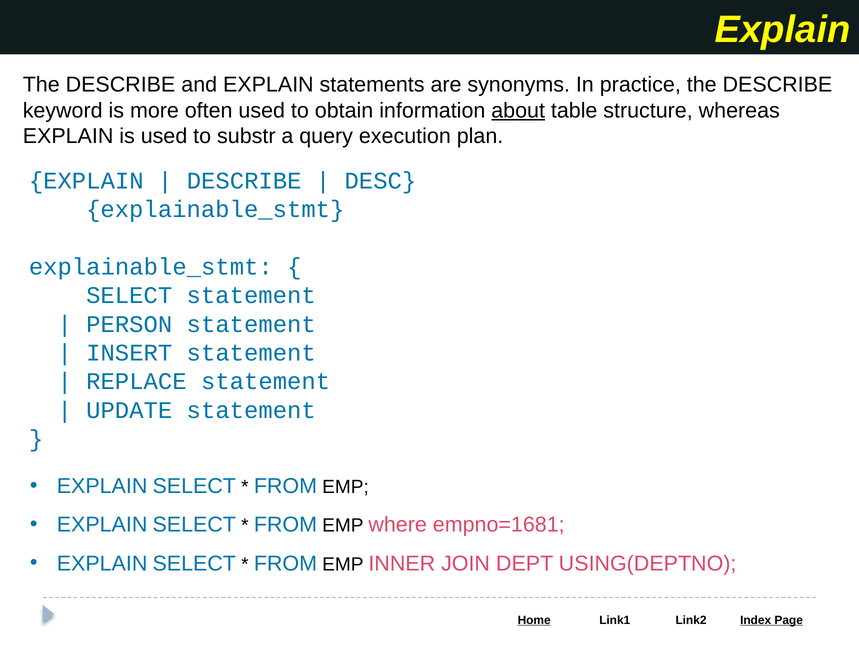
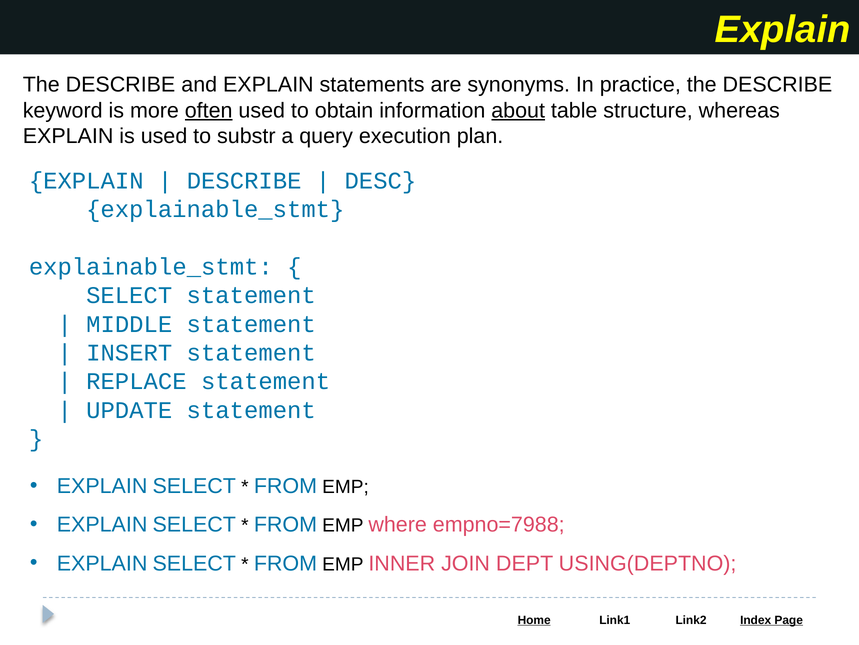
often underline: none -> present
PERSON: PERSON -> MIDDLE
empno=1681: empno=1681 -> empno=7988
